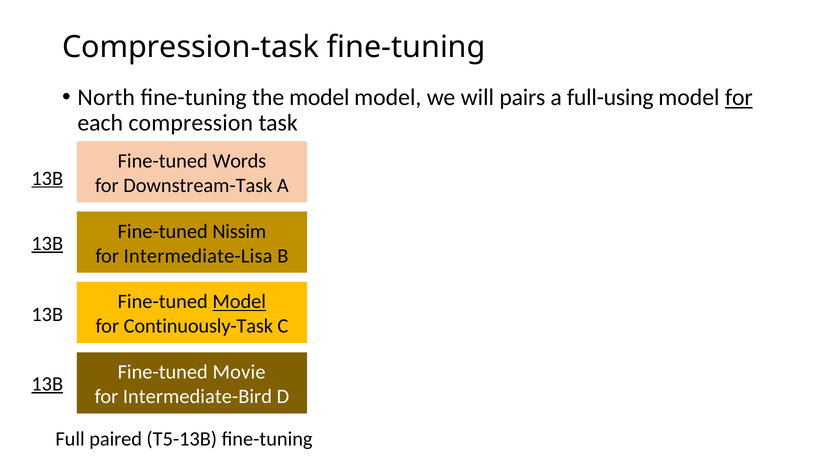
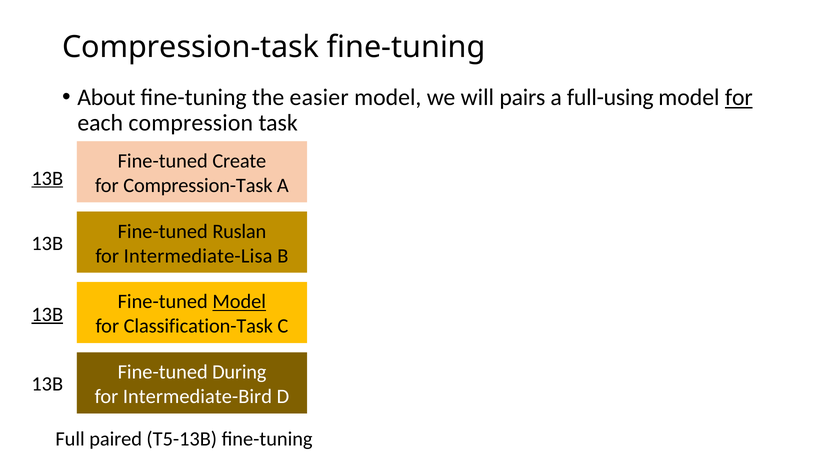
North: North -> About
the model: model -> easier
Words: Words -> Create
for Downstream-Task: Downstream-Task -> Compression-Task
Nissim: Nissim -> Ruslan
13B at (47, 243) underline: present -> none
13B at (47, 314) underline: none -> present
Continuously-Task: Continuously-Task -> Classification-Task
Movie: Movie -> During
13B at (47, 384) underline: present -> none
